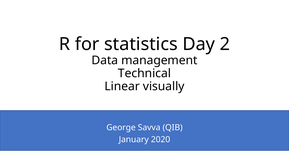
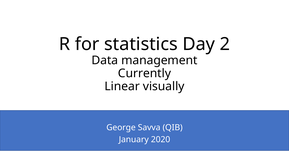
Technical: Technical -> Currently
